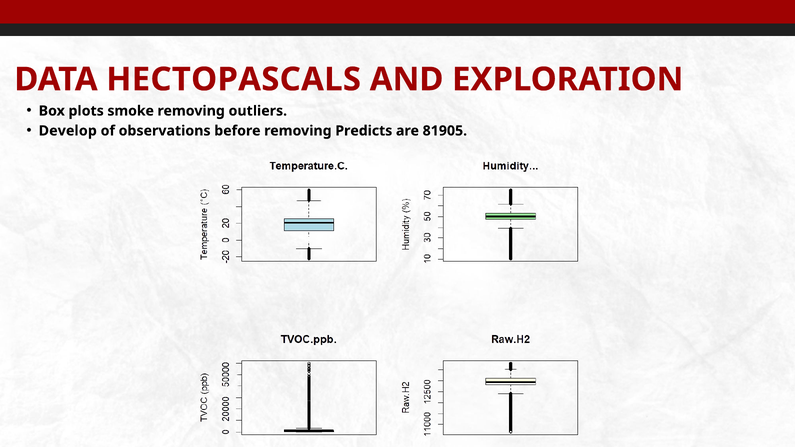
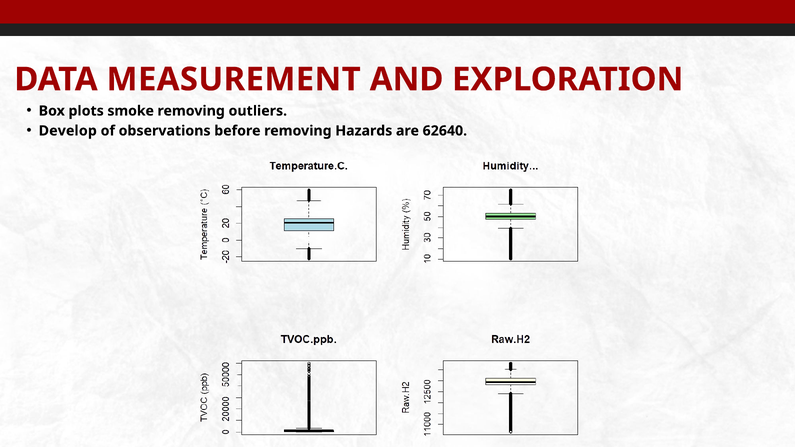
HECTOPASCALS: HECTOPASCALS -> MEASUREMENT
Predicts: Predicts -> Hazards
81905: 81905 -> 62640
